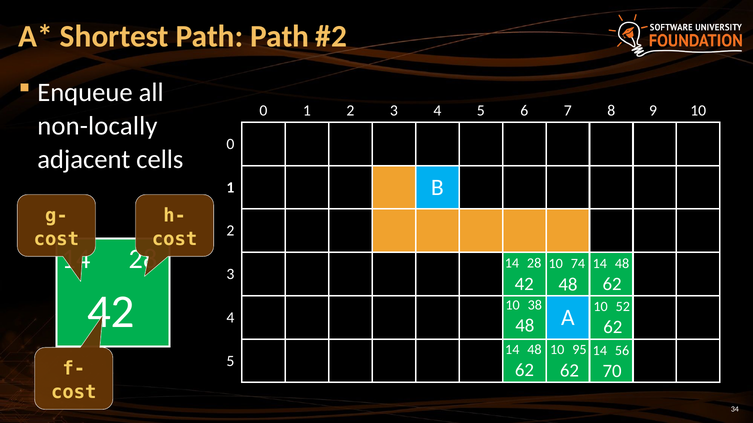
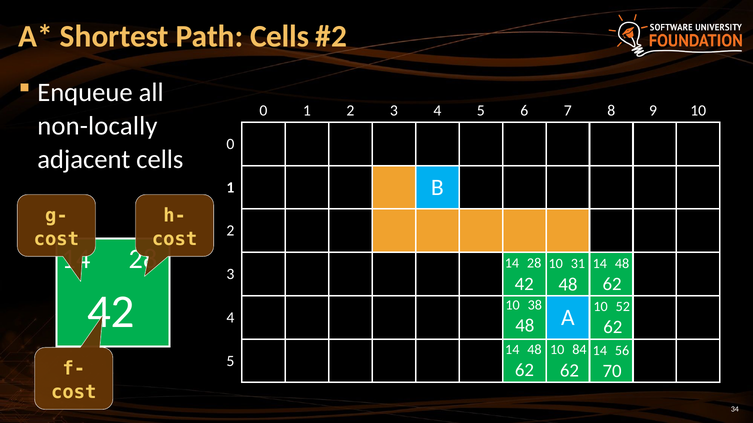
Path Path: Path -> Cells
74: 74 -> 31
95: 95 -> 84
